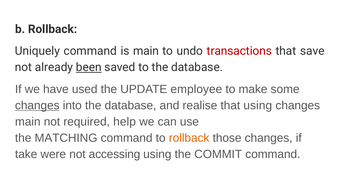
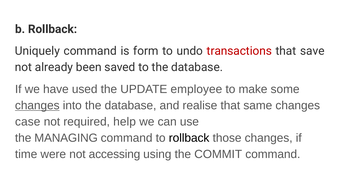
is main: main -> form
been underline: present -> none
that using: using -> same
main at (28, 122): main -> case
MATCHING: MATCHING -> MANAGING
rollback at (189, 138) colour: orange -> black
take: take -> time
